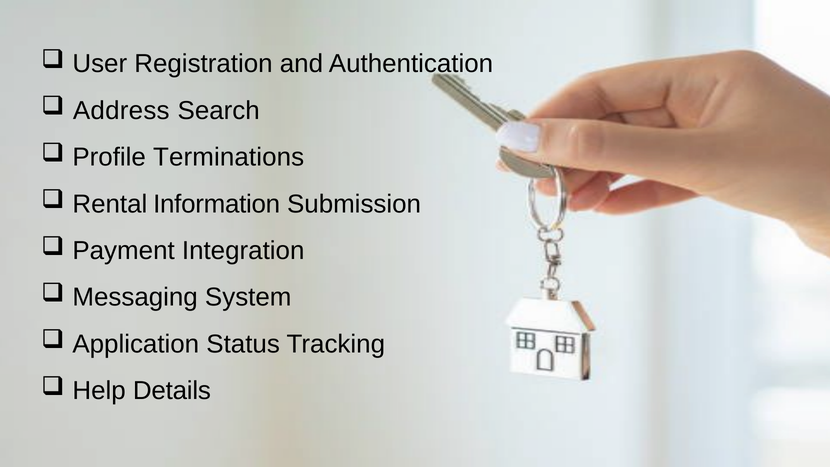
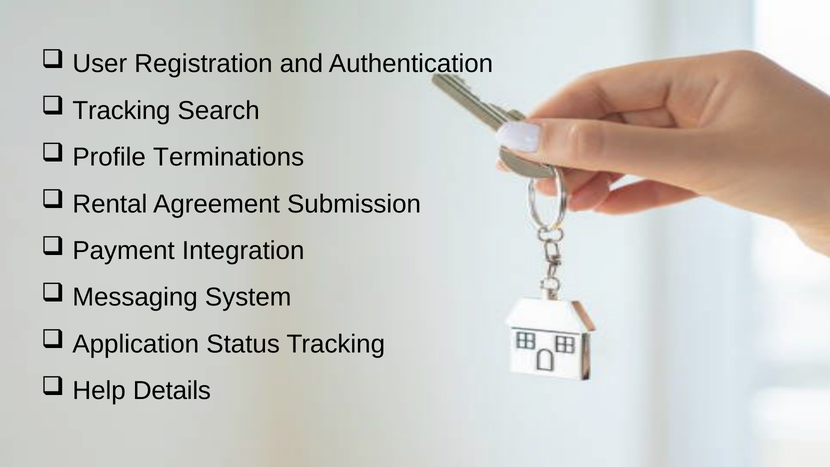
Address at (121, 111): Address -> Tracking
Information: Information -> Agreement
